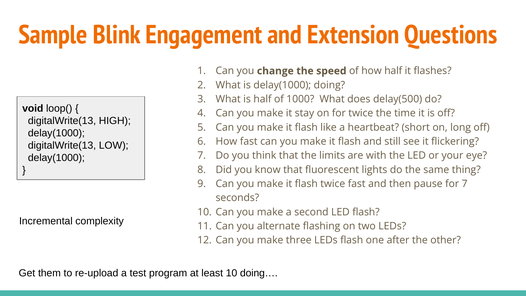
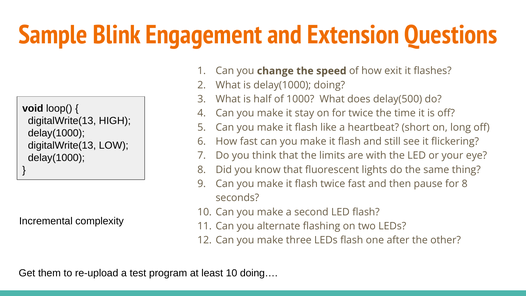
how half: half -> exit
for 7: 7 -> 8
